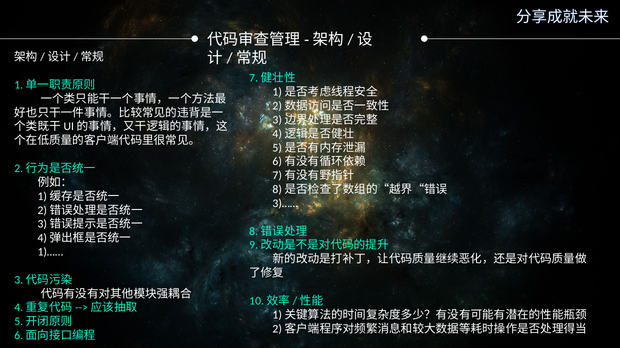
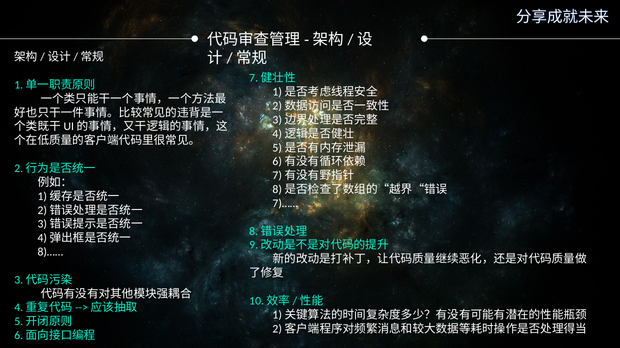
3)……: 3)…… -> 7)……
1)……: 1)…… -> 8)……
